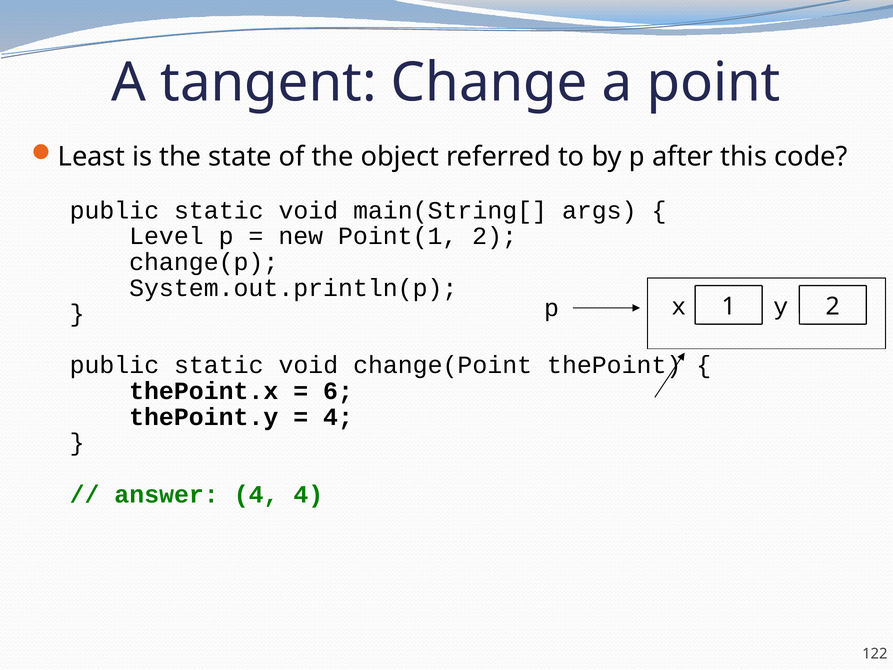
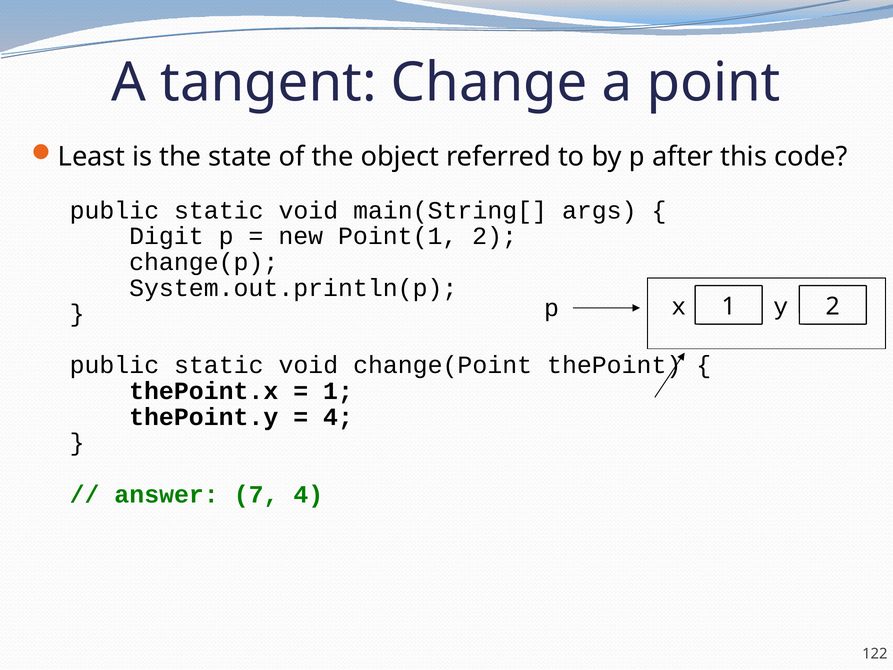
Level: Level -> Digit
6 at (338, 391): 6 -> 1
answer 4: 4 -> 7
